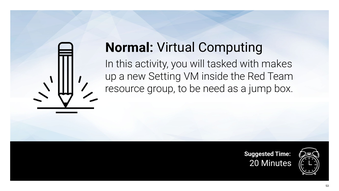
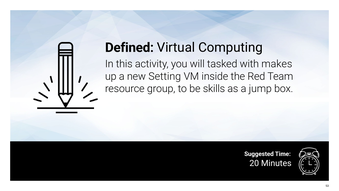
Normal: Normal -> Defined
need: need -> skills
